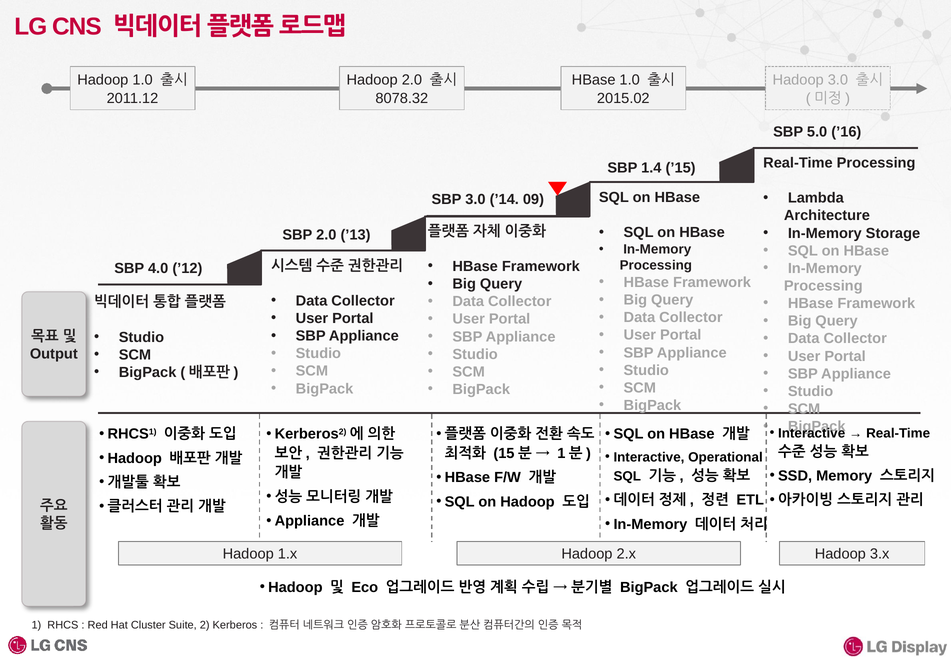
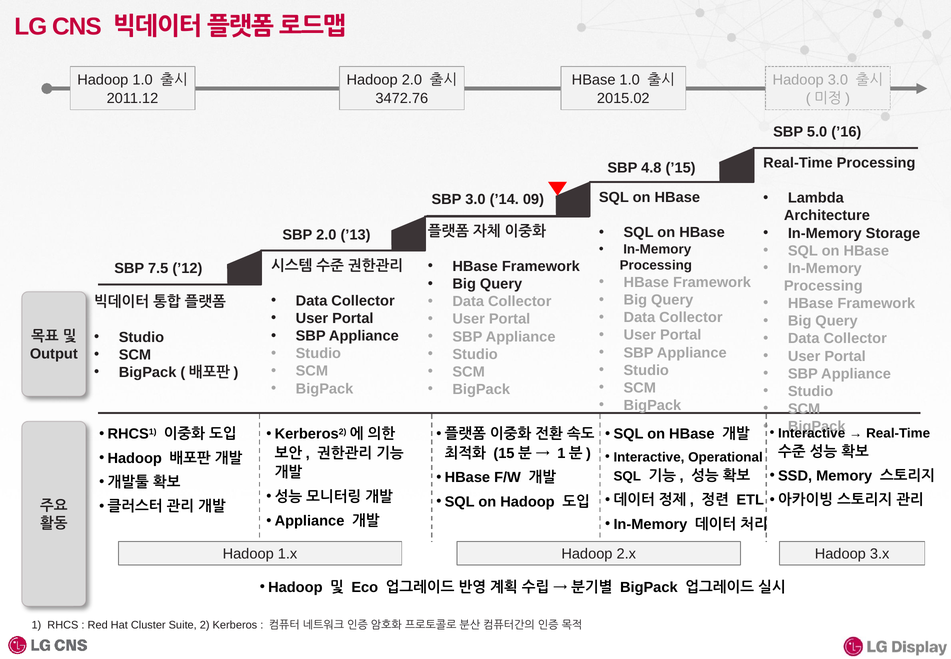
8078.32: 8078.32 -> 3472.76
1.4: 1.4 -> 4.8
4.0: 4.0 -> 7.5
